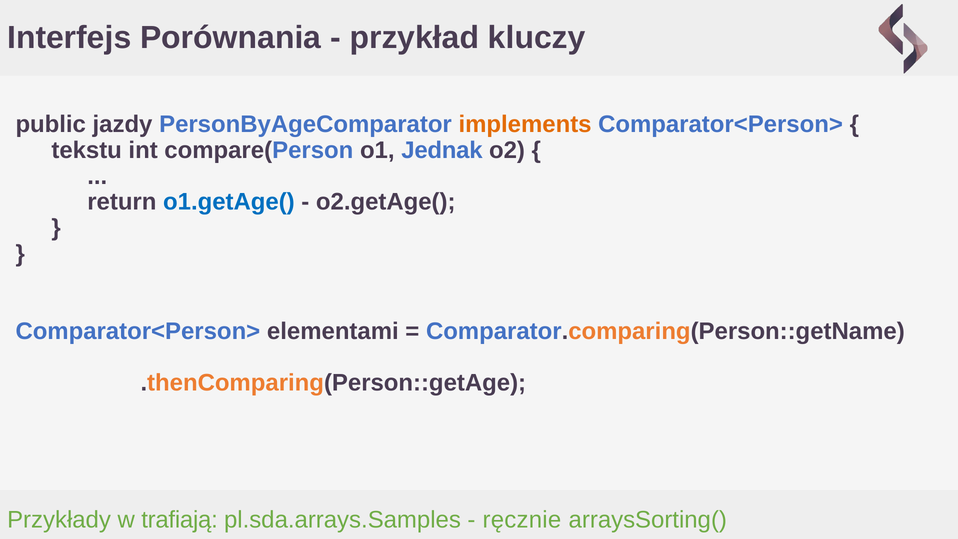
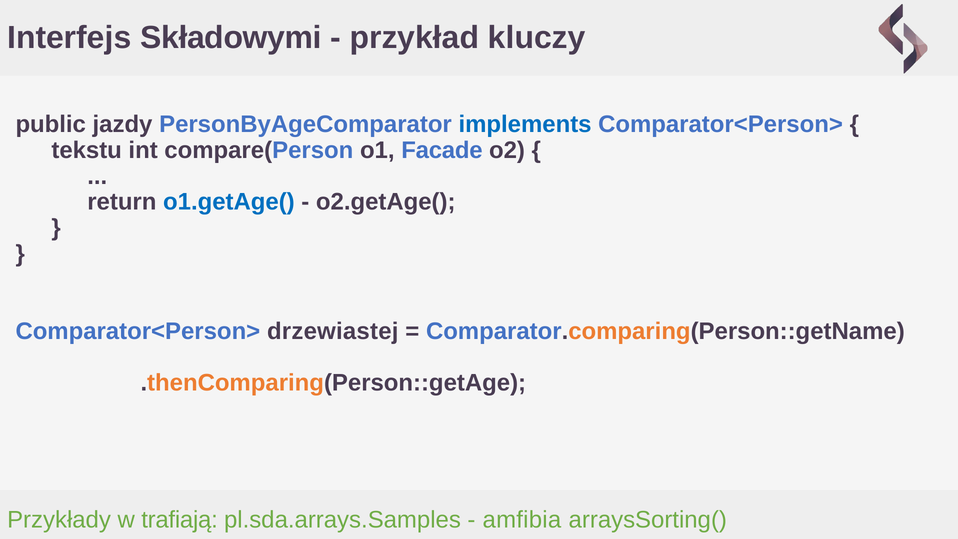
Porównania: Porównania -> Składowymi
implements colour: orange -> blue
Jednak: Jednak -> Facade
elementami: elementami -> drzewiastej
ręcznie: ręcznie -> amfibia
